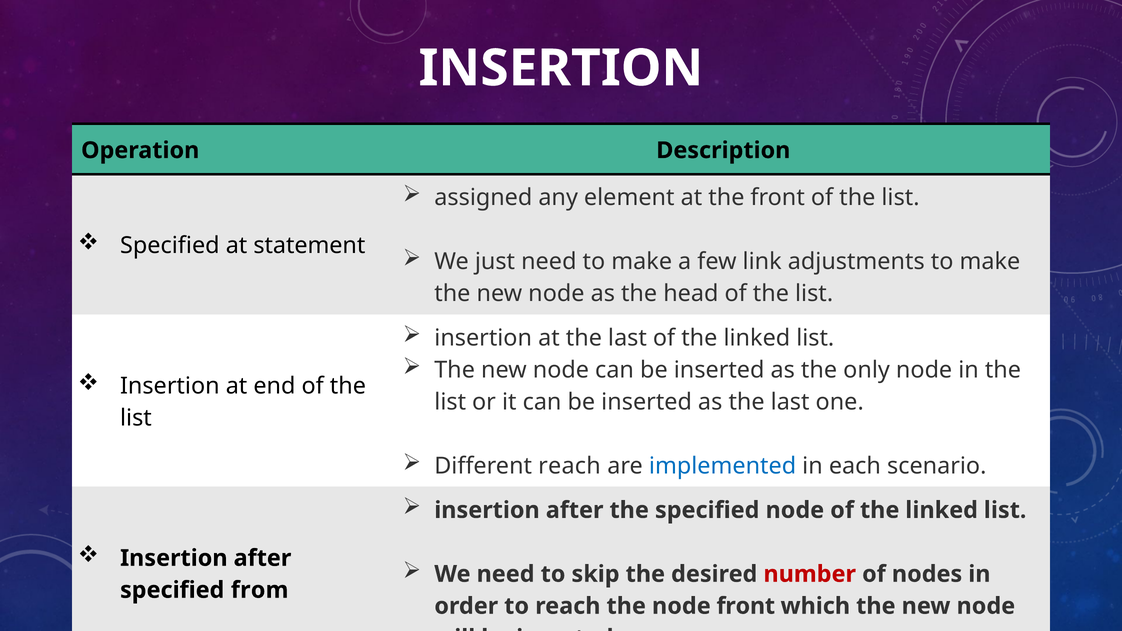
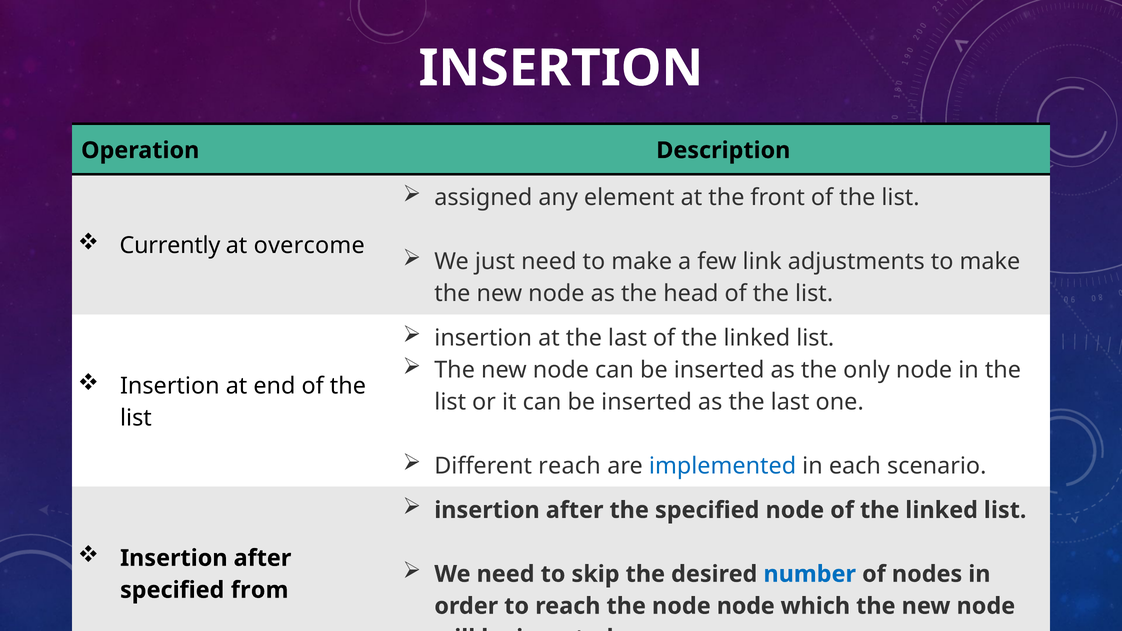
Specified at (170, 246): Specified -> Currently
statement: statement -> overcome
number colour: red -> blue
node front: front -> node
